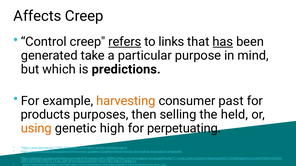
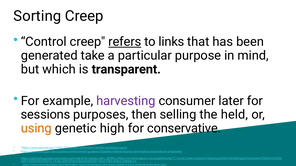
Affects: Affects -> Sorting
has underline: present -> none
predictions: predictions -> transparent
harvesting colour: orange -> purple
past: past -> later
products: products -> sessions
perpetuating: perpetuating -> conservative
